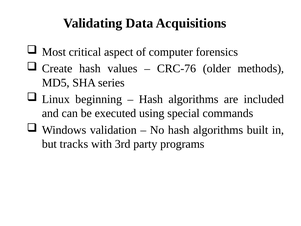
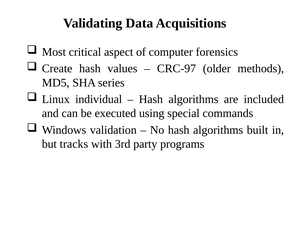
CRC-76: CRC-76 -> CRC-97
beginning: beginning -> individual
